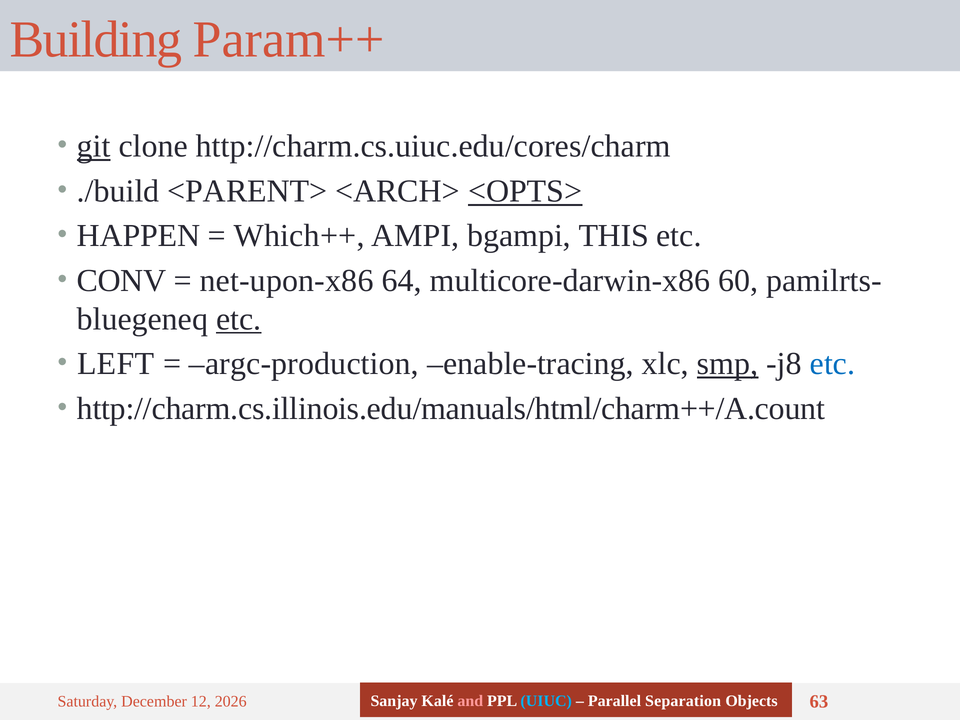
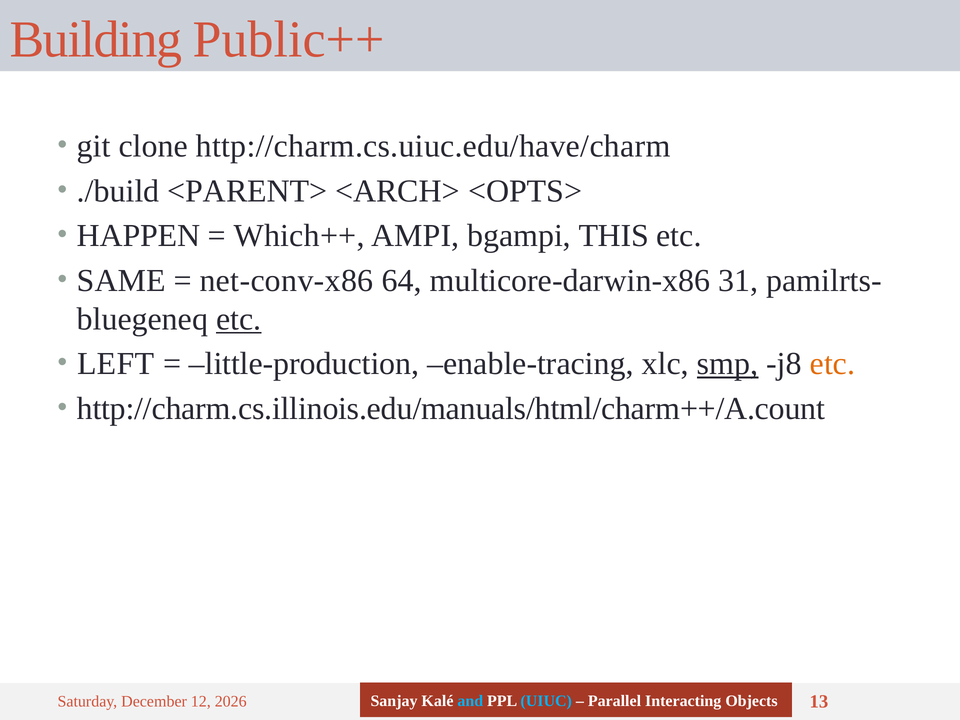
Param++: Param++ -> Public++
git underline: present -> none
http://charm.cs.uiuc.edu/cores/charm: http://charm.cs.uiuc.edu/cores/charm -> http://charm.cs.uiuc.edu/have/charm
<OPTS> underline: present -> none
CONV: CONV -> SAME
net-upon-x86: net-upon-x86 -> net-conv-x86
60: 60 -> 31
argc-production: argc-production -> little-production
etc at (832, 364) colour: blue -> orange
and colour: pink -> light blue
Separation: Separation -> Interacting
63: 63 -> 13
